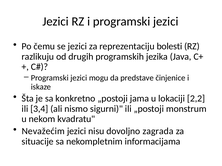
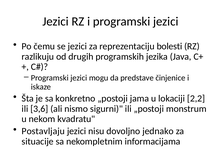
3,4: 3,4 -> 3,6
Nevažećim: Nevažećim -> Postavljaju
zagrada: zagrada -> jednako
